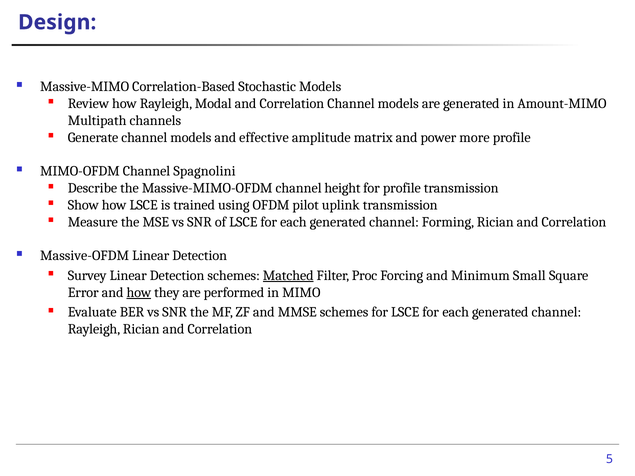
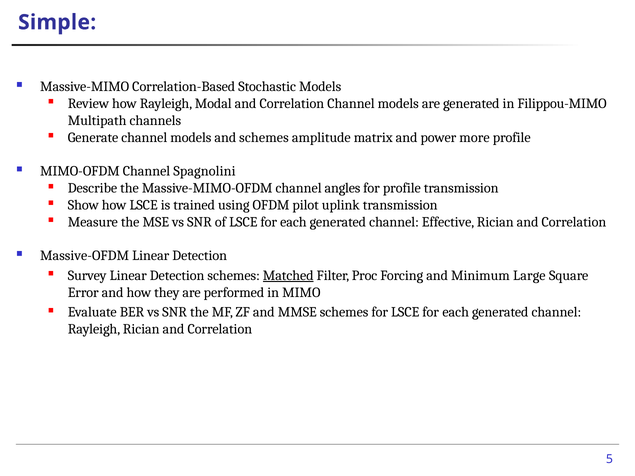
Design: Design -> Simple
Amount-MIMO: Amount-MIMO -> Filippou-MIMO
and effective: effective -> schemes
height: height -> angles
Forming: Forming -> Effective
Small: Small -> Large
how at (139, 293) underline: present -> none
